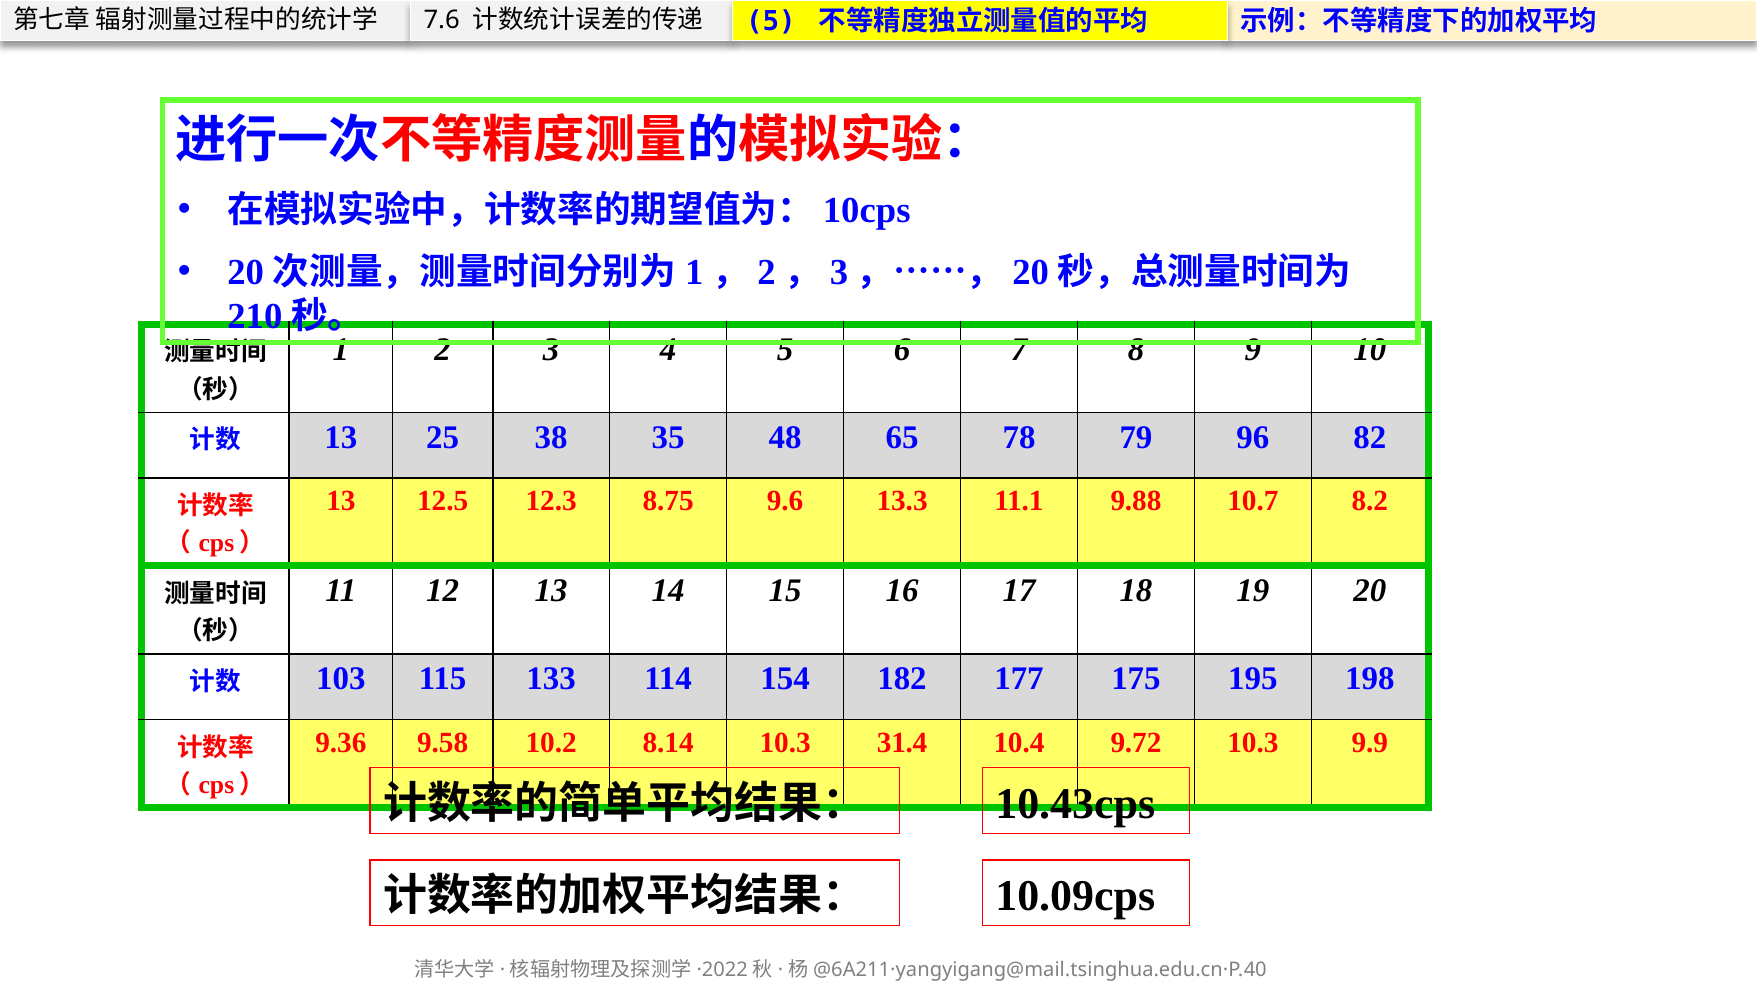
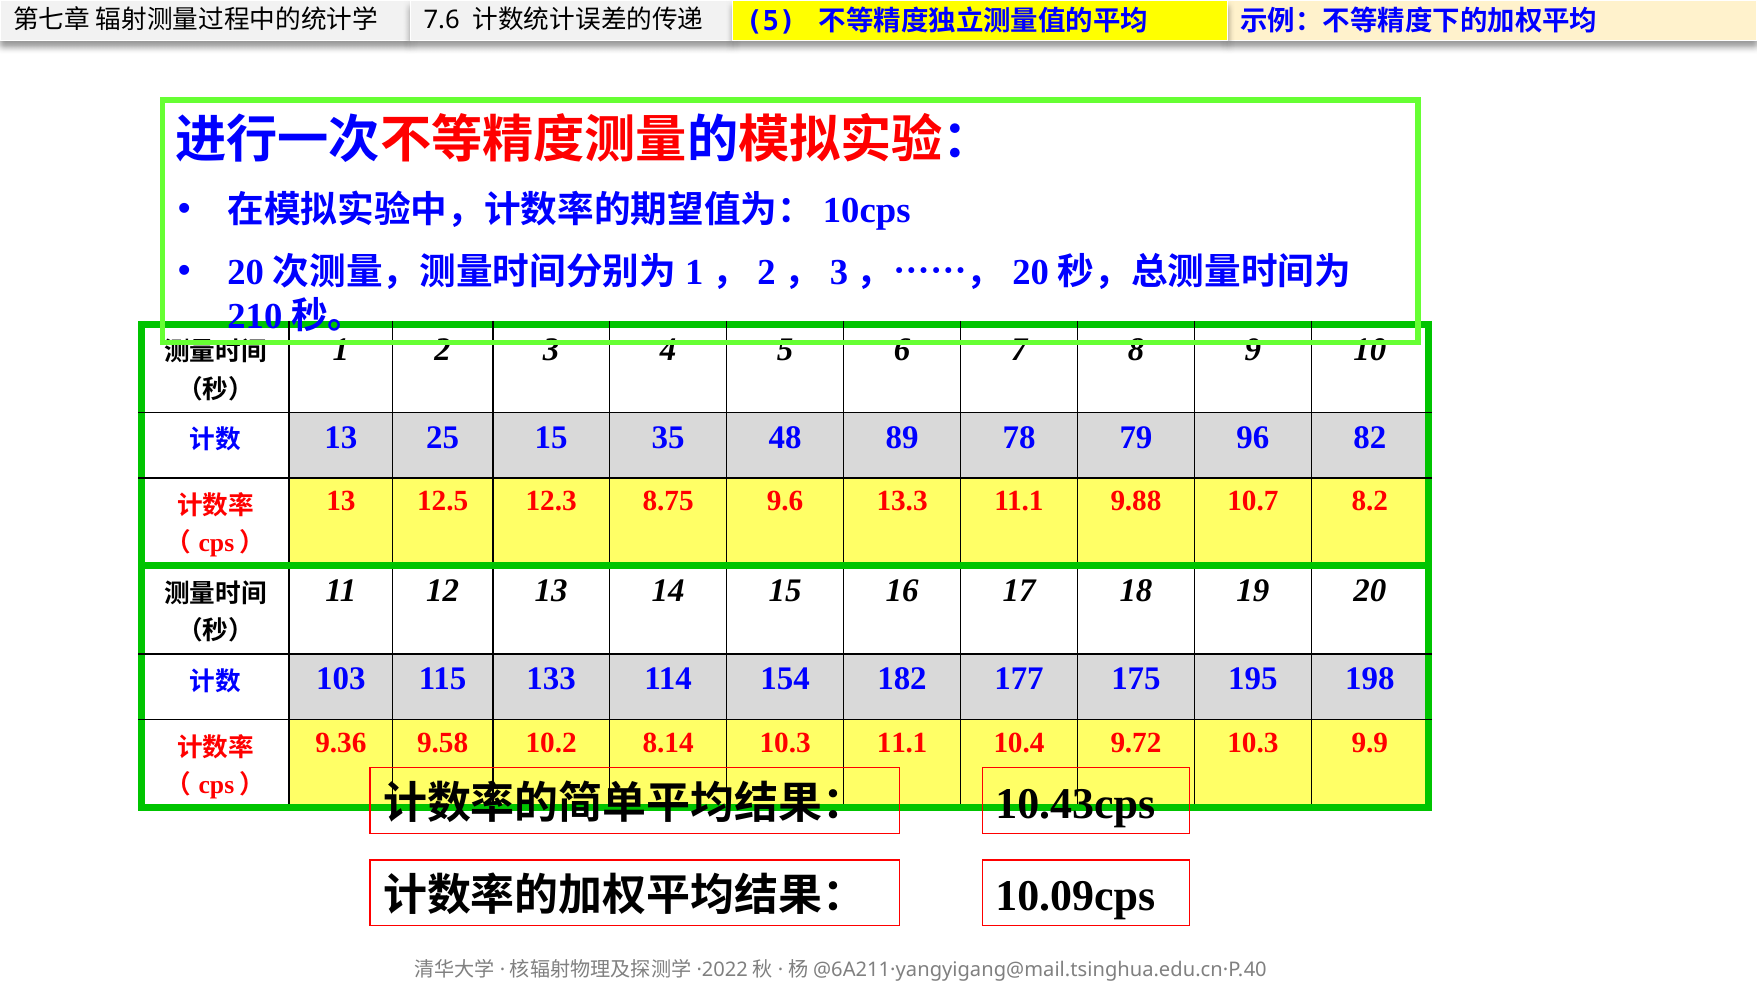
25 38: 38 -> 15
65: 65 -> 89
10.3 31.4: 31.4 -> 11.1
